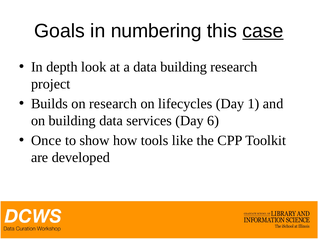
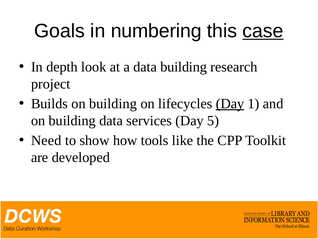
Builds on research: research -> building
Day at (230, 103) underline: none -> present
6: 6 -> 5
Once: Once -> Need
